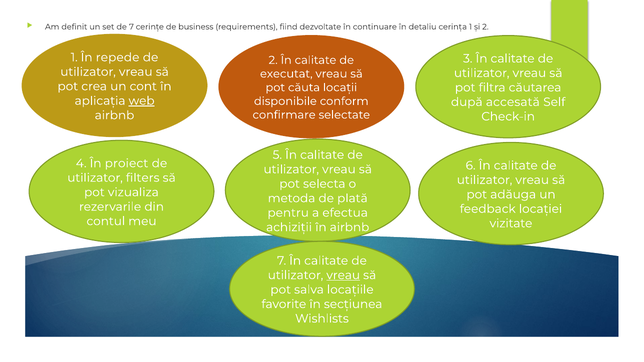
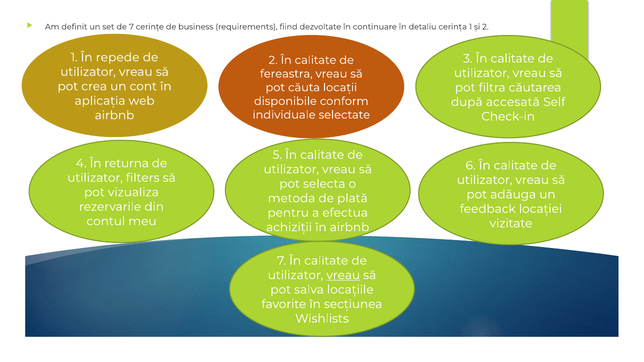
executat: executat -> fereastra
web underline: present -> none
confirmare: confirmare -> individuale
proiect: proiect -> returna
